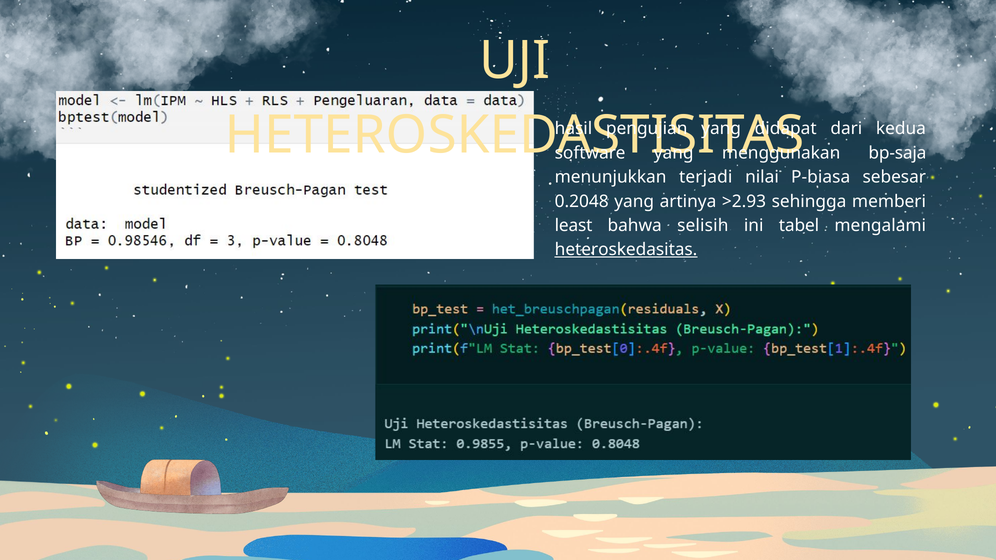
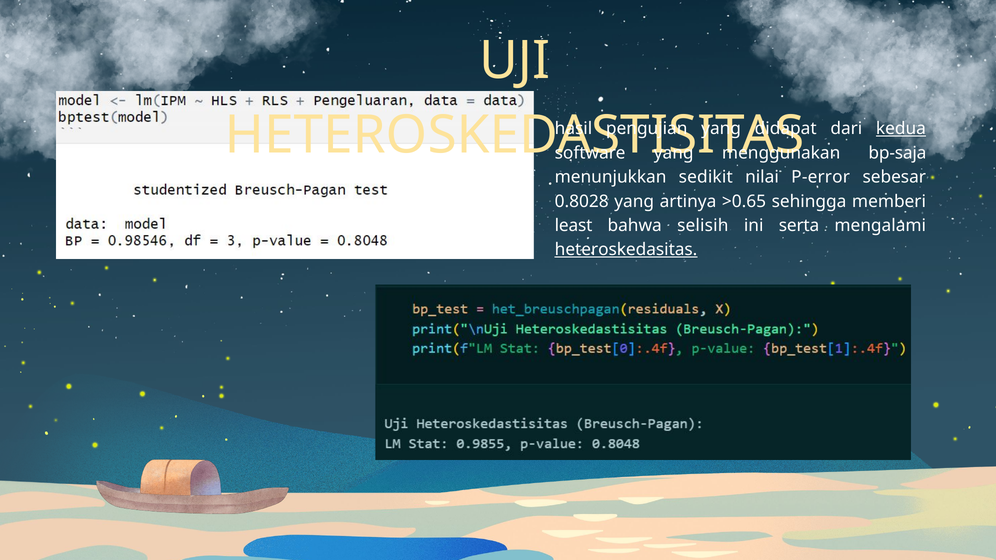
kedua underline: none -> present
terjadi: terjadi -> sedikit
P-biasa: P-biasa -> P-error
0.2048: 0.2048 -> 0.8028
>2.93: >2.93 -> >0.65
tabel: tabel -> serta
